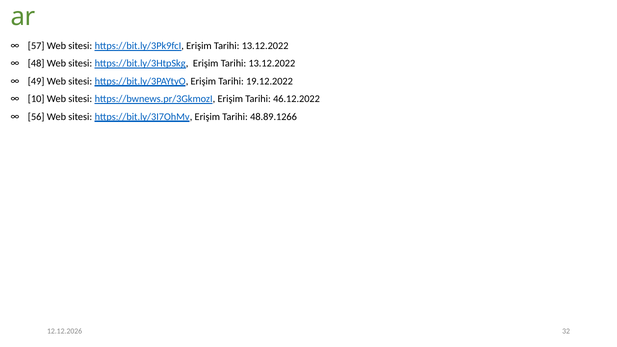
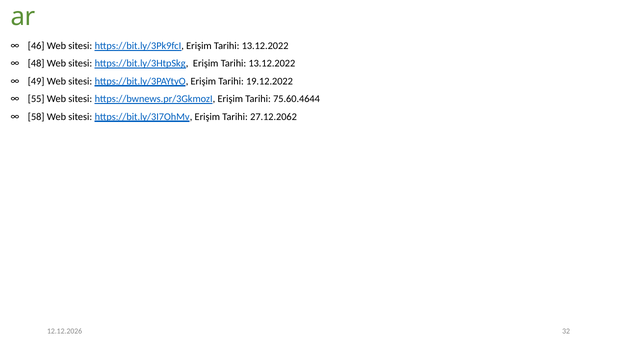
57: 57 -> 46
10: 10 -> 55
46.12.2022: 46.12.2022 -> 75.60.4644
56: 56 -> 58
48.89.1266: 48.89.1266 -> 27.12.2062
